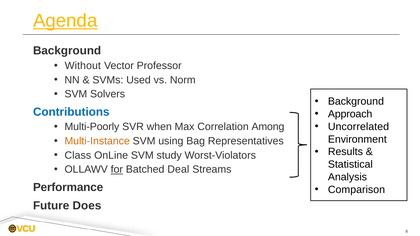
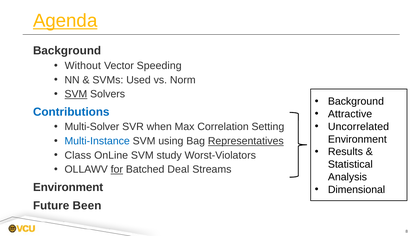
Professor: Professor -> Speeding
SVM at (76, 94) underline: none -> present
Approach: Approach -> Attractive
Multi-Poorly: Multi-Poorly -> Multi-Solver
Among: Among -> Setting
Multi-Instance colour: orange -> blue
Representatives underline: none -> present
Performance at (68, 187): Performance -> Environment
Comparison: Comparison -> Dimensional
Does: Does -> Been
